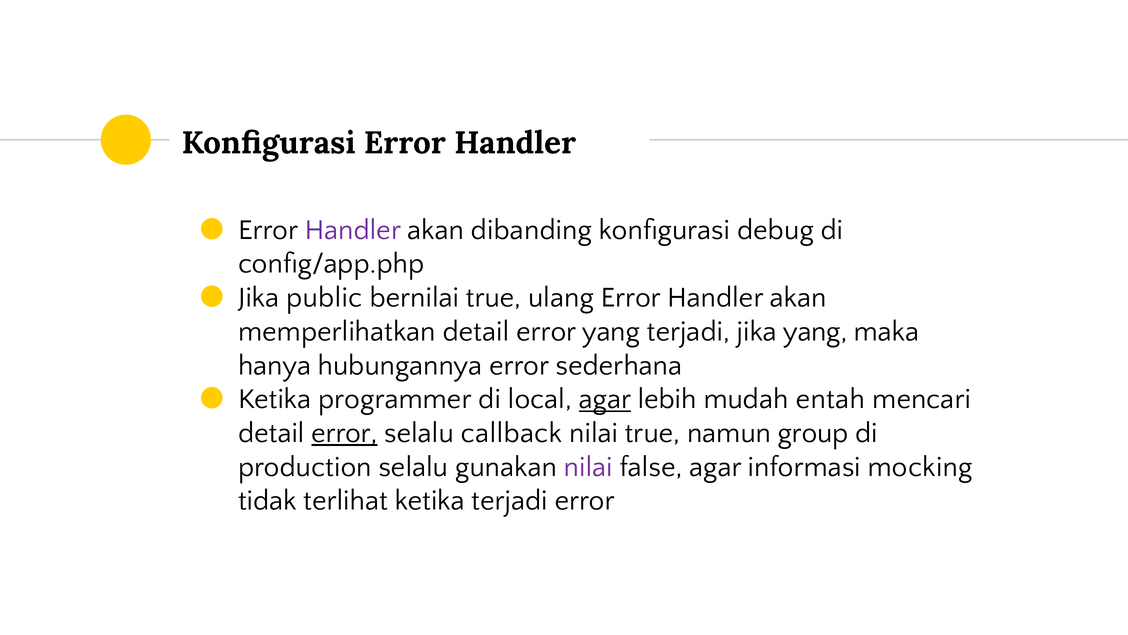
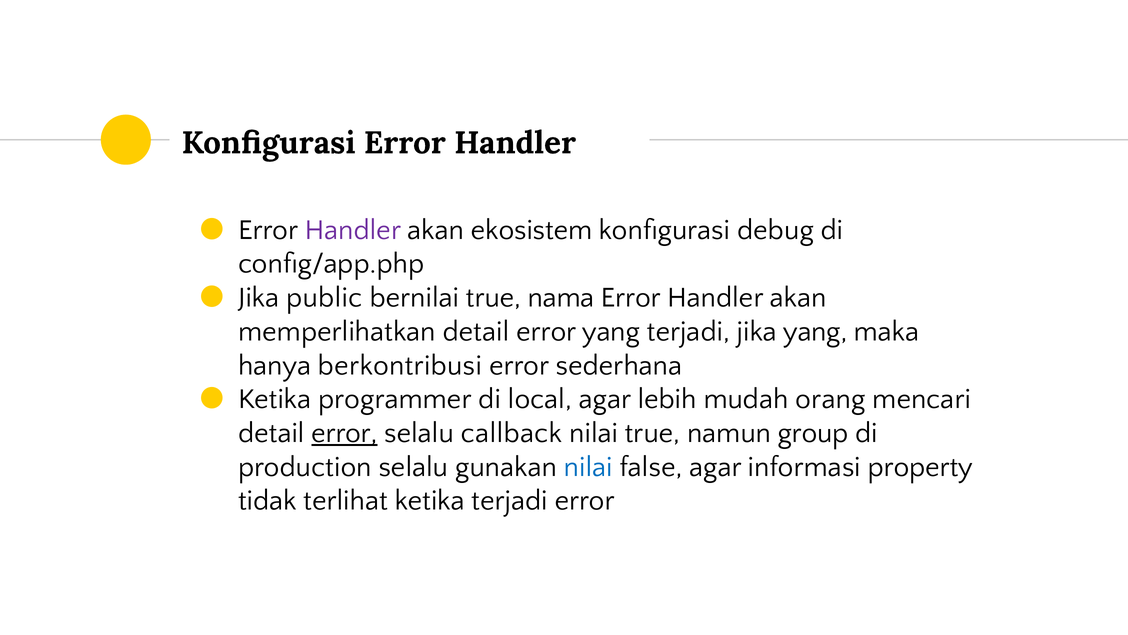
dibanding: dibanding -> ekosistem
ulang: ulang -> nama
hubungannya: hubungannya -> berkontribusi
agar at (605, 399) underline: present -> none
entah: entah -> orang
nilai at (588, 466) colour: purple -> blue
mocking: mocking -> property
